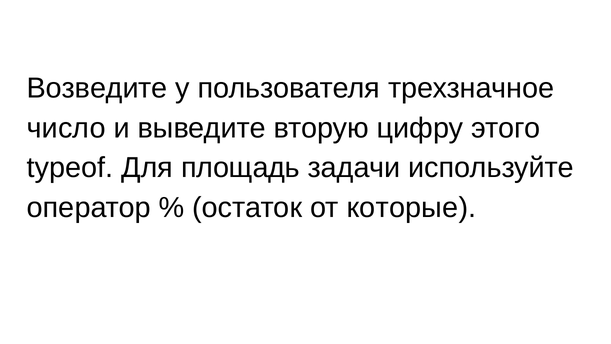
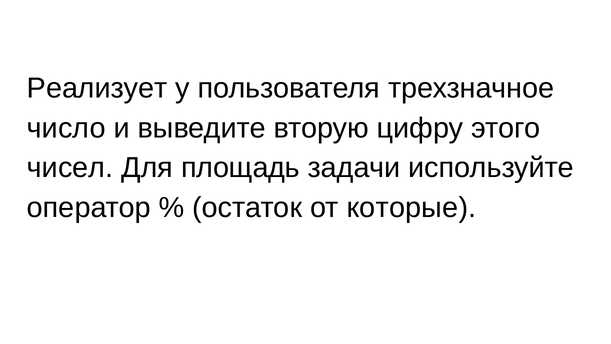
Возведите: Возведите -> Реализует
typeof: typeof -> чисел
